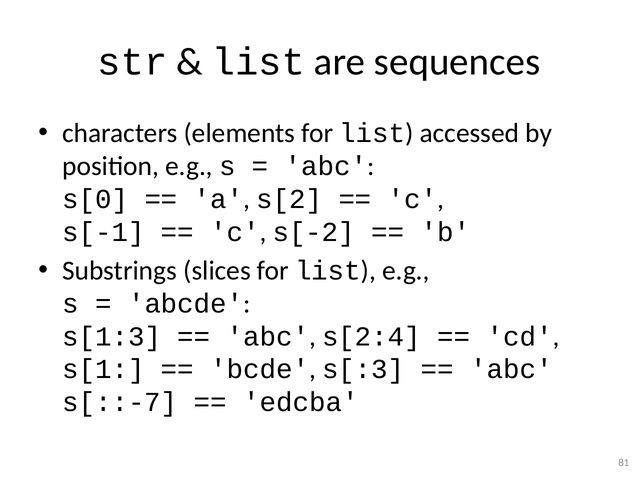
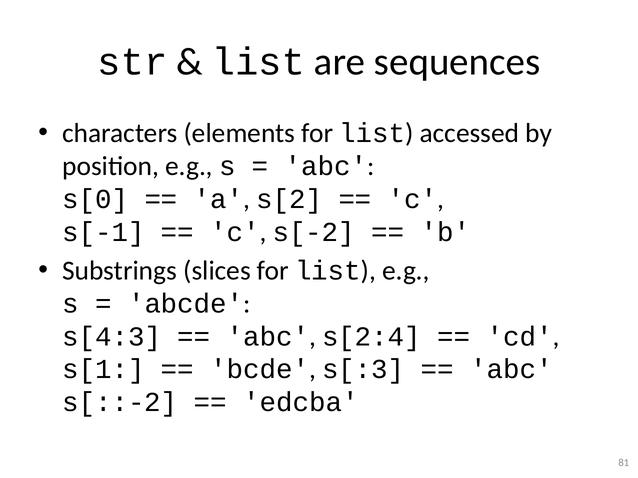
s[1:3: s[1:3 -> s[4:3
s[::-7: s[::-7 -> s[::-2
